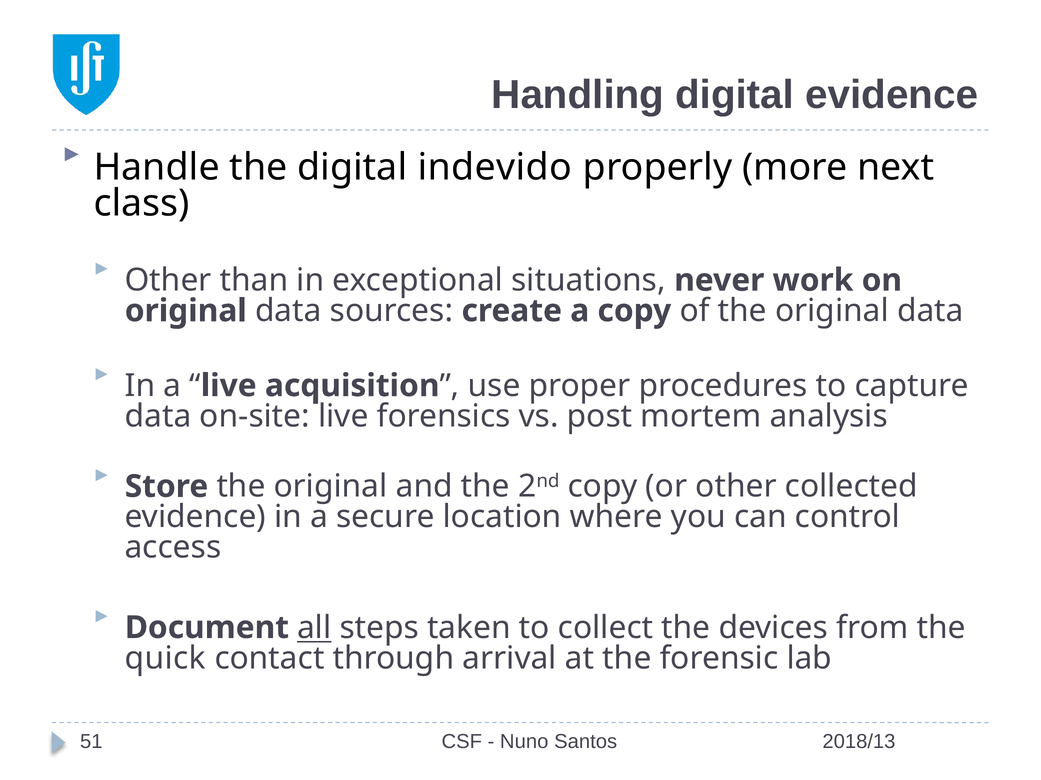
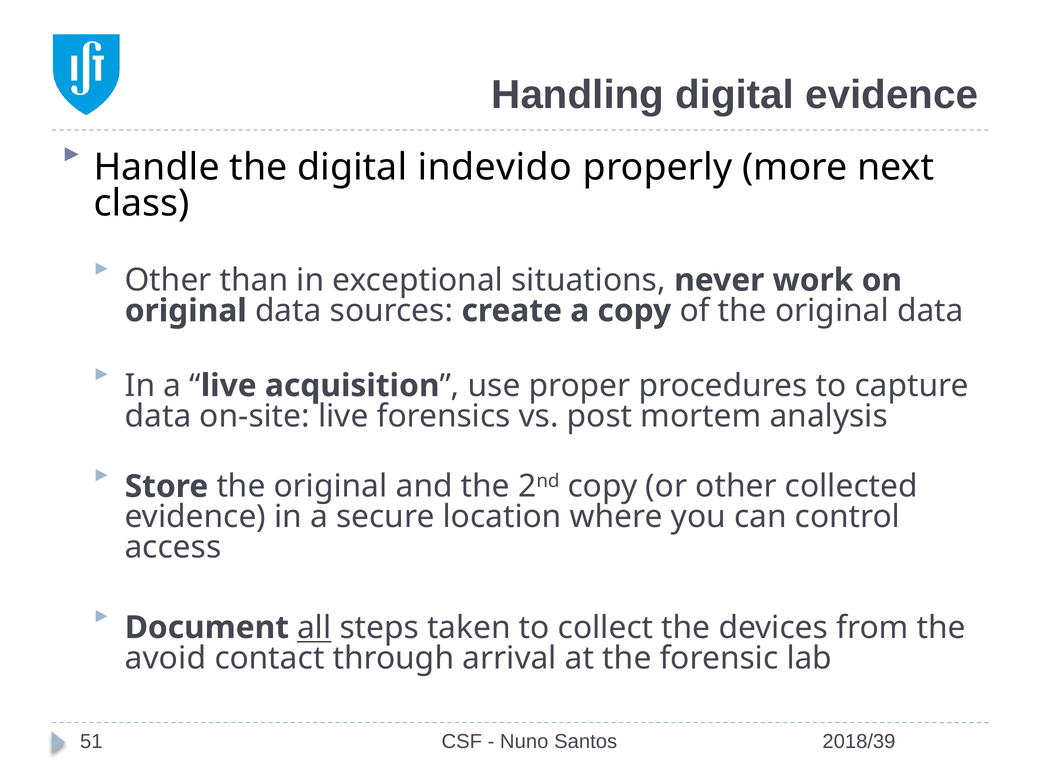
quick: quick -> avoid
2018/13: 2018/13 -> 2018/39
